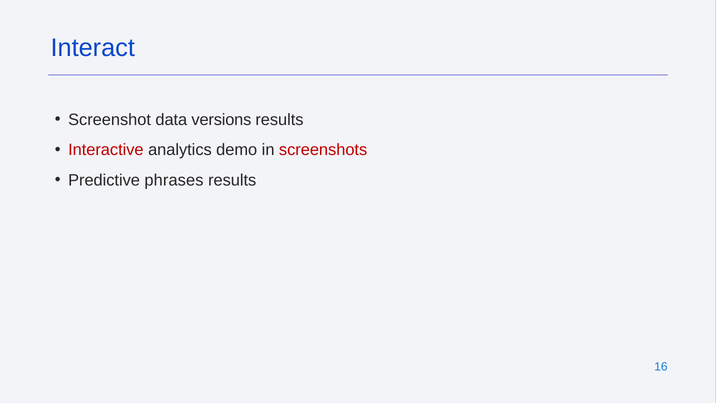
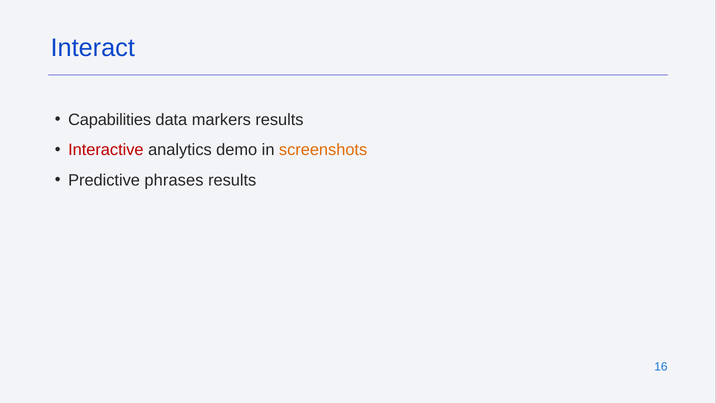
Screenshot: Screenshot -> Capabilities
versions: versions -> markers
screenshots colour: red -> orange
